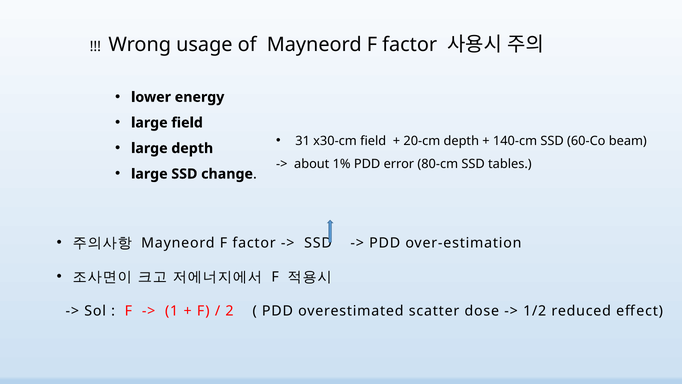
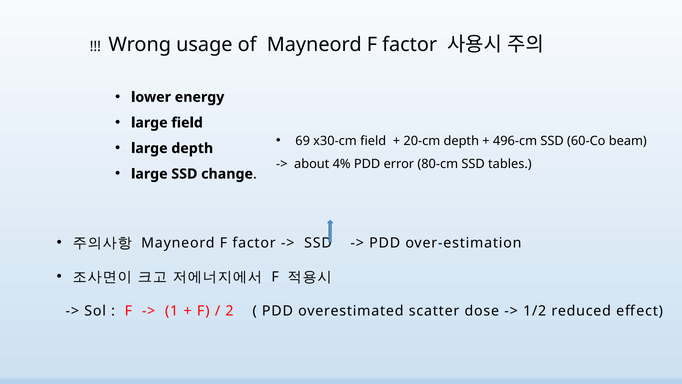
31: 31 -> 69
140-cm: 140-cm -> 496-cm
1%: 1% -> 4%
